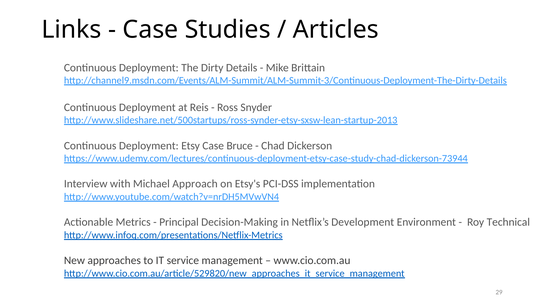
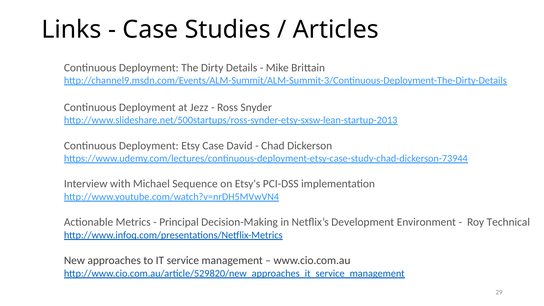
Reis: Reis -> Jezz
Bruce: Bruce -> David
Approach: Approach -> Sequence
